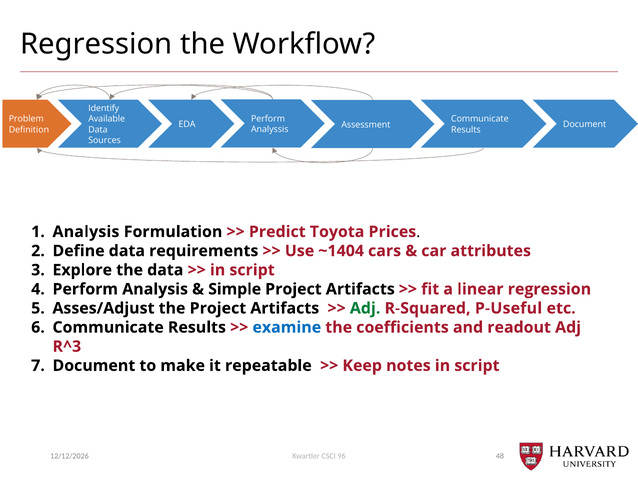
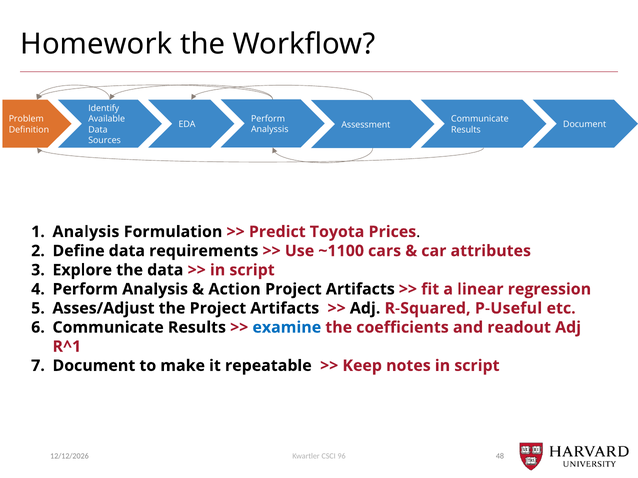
Regression at (96, 44): Regression -> Homework
~1404: ~1404 -> ~1100
Simple: Simple -> Action
Adj at (365, 309) colour: green -> black
R^3: R^3 -> R^1
